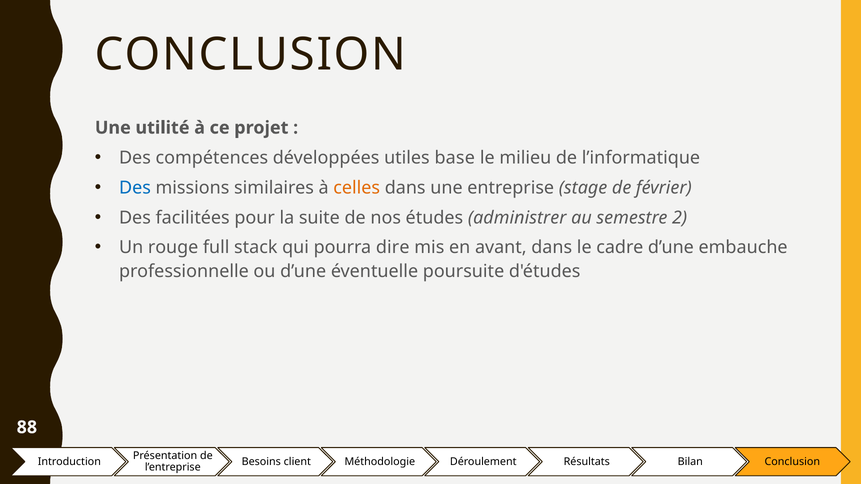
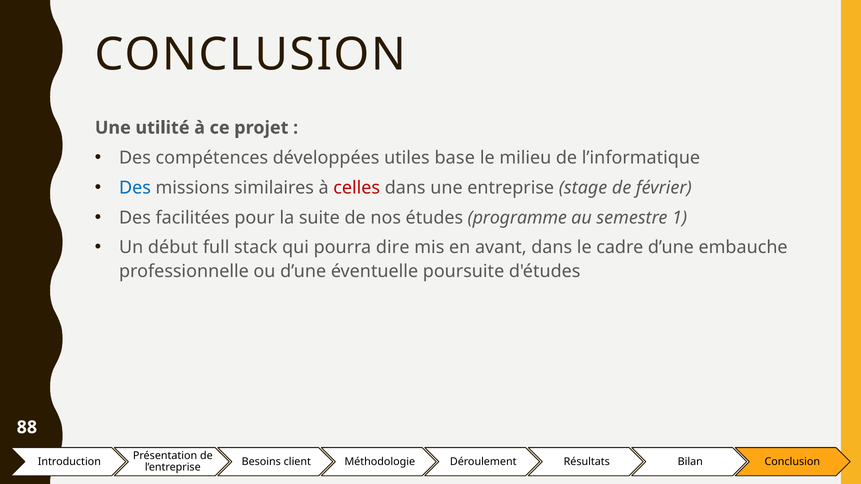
celles colour: orange -> red
administrer: administrer -> programme
2: 2 -> 1
rouge: rouge -> début
